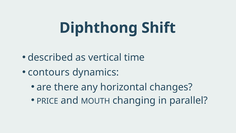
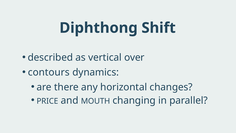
time: time -> over
